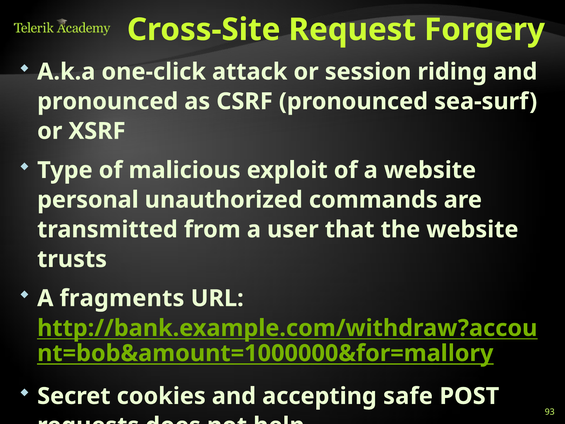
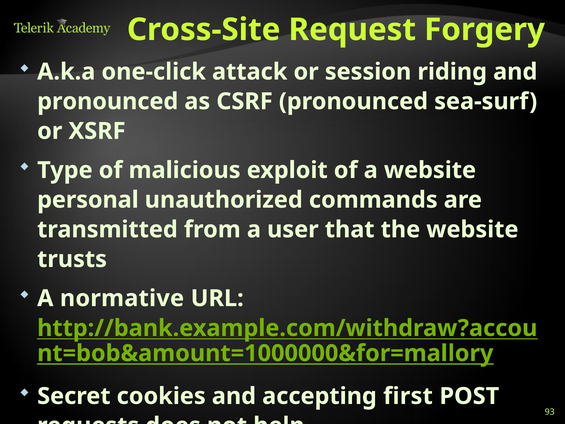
fragments: fragments -> normative
safe: safe -> first
